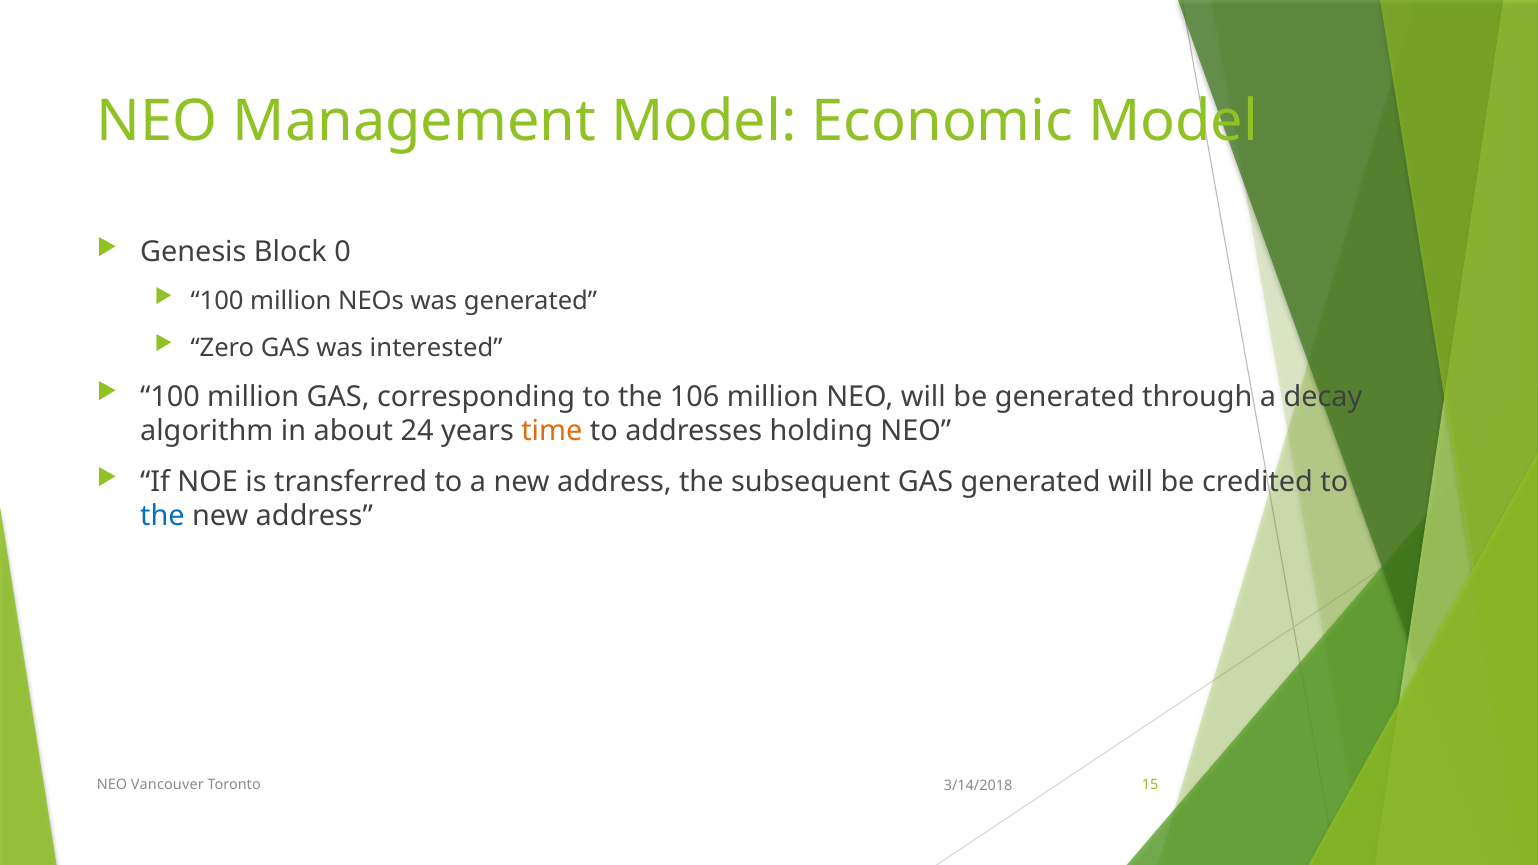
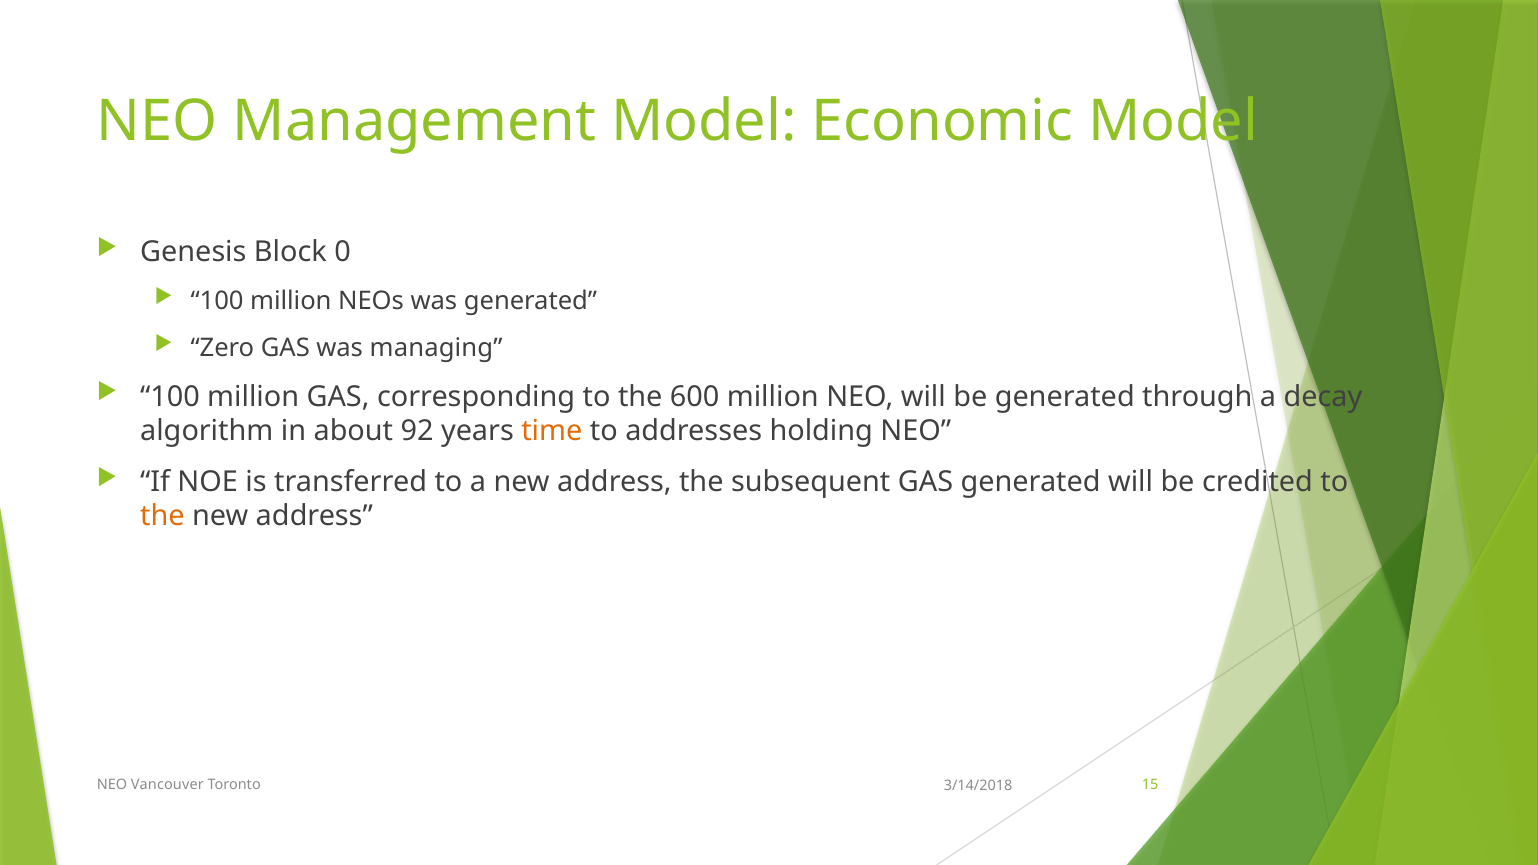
interested: interested -> managing
106: 106 -> 600
24: 24 -> 92
the at (162, 516) colour: blue -> orange
